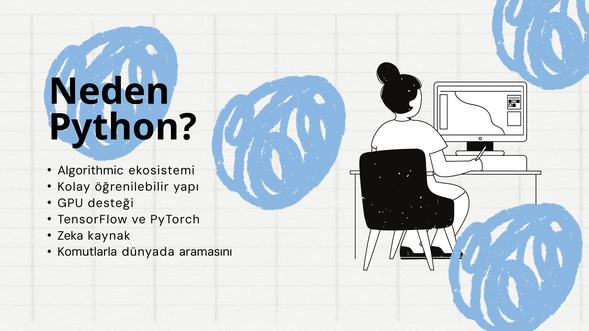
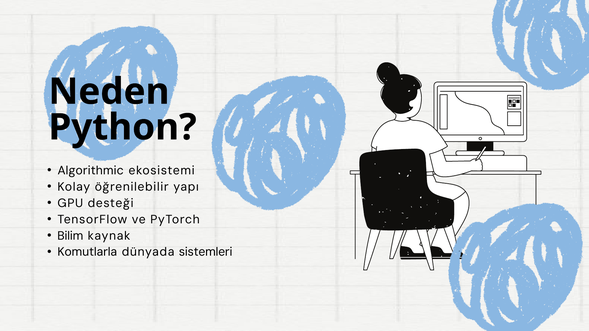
Zeka: Zeka -> Bilim
aramasını: aramasını -> sistemleri
